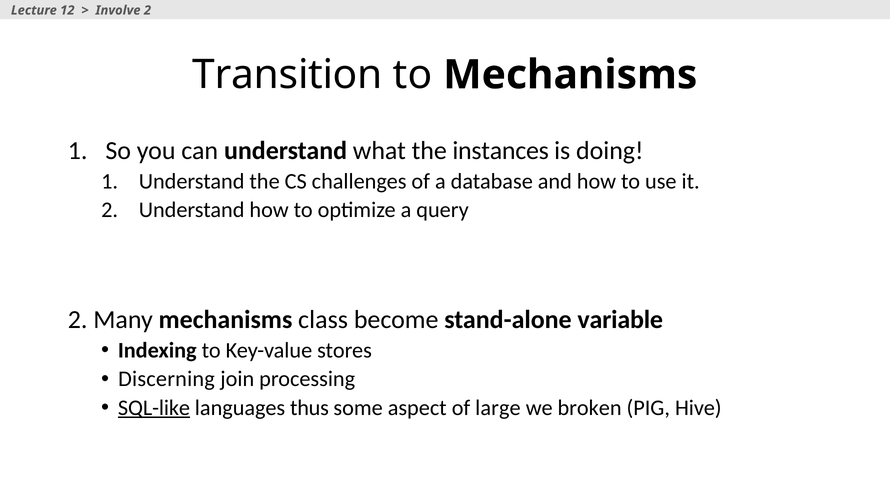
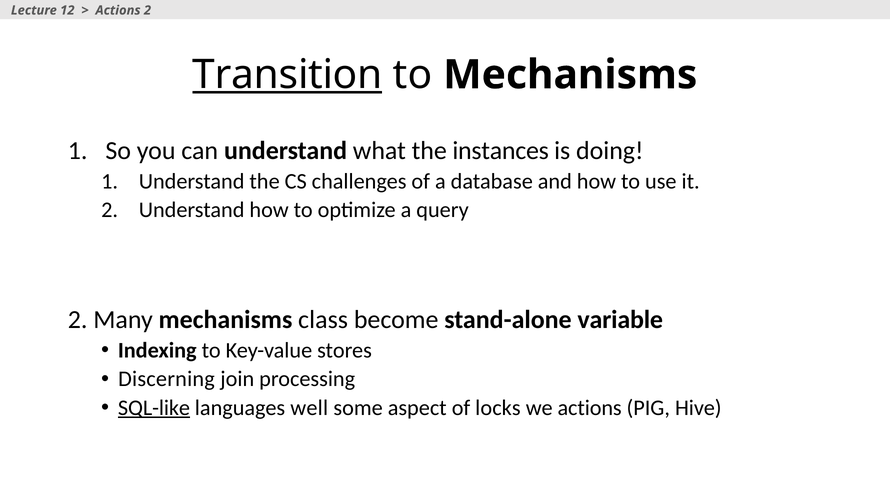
Involve at (118, 10): Involve -> Actions
Transition underline: none -> present
thus: thus -> well
large: large -> locks
we broken: broken -> actions
